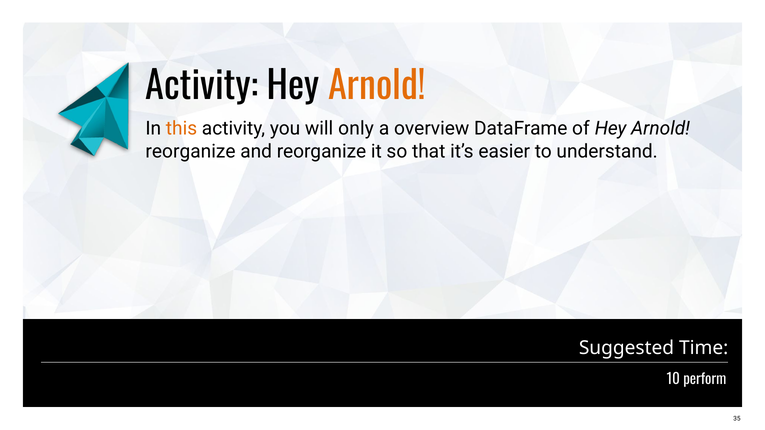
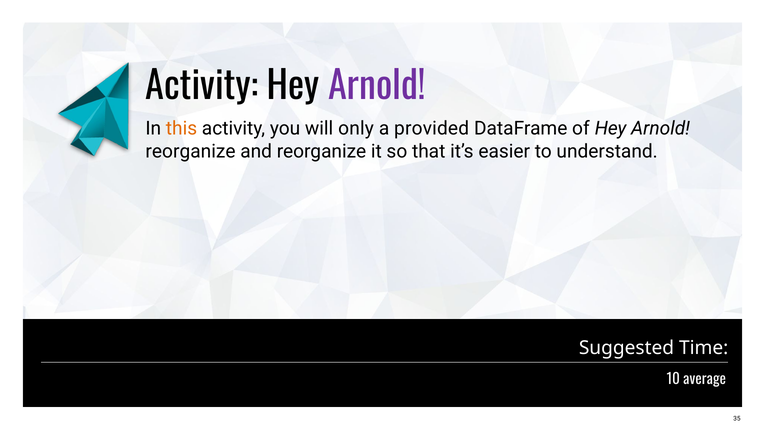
Arnold at (377, 87) colour: orange -> purple
overview: overview -> provided
perform: perform -> average
